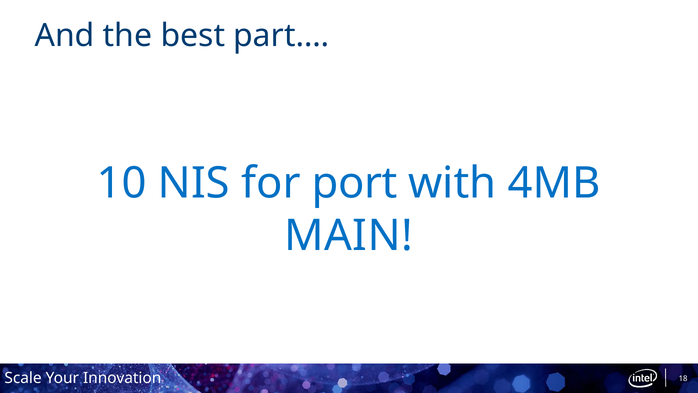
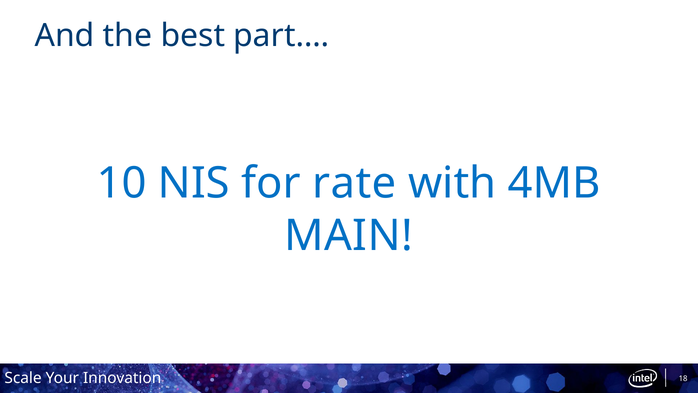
port: port -> rate
